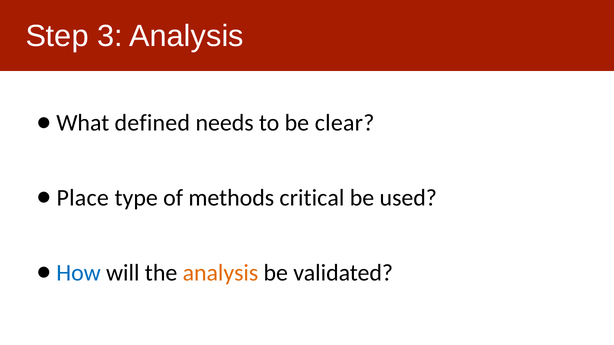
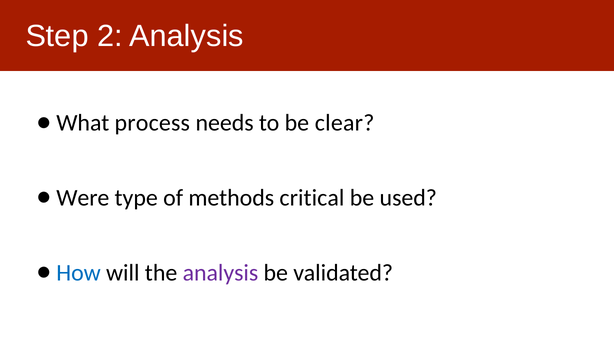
3: 3 -> 2
defined: defined -> process
Place: Place -> Were
analysis at (220, 273) colour: orange -> purple
